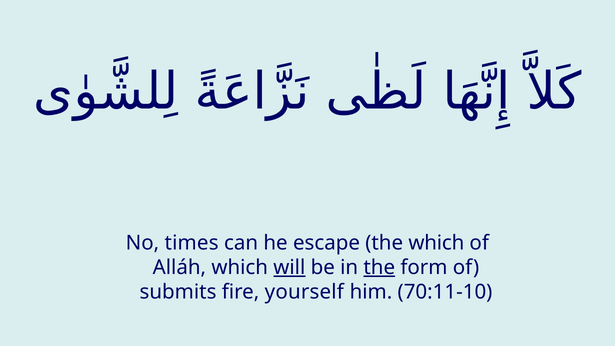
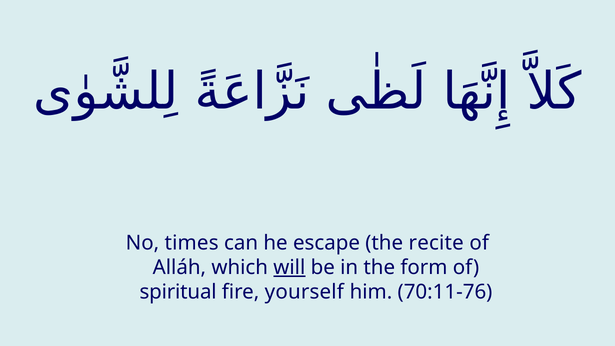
the which: which -> recite
the at (379, 267) underline: present -> none
submits: submits -> spiritual
70:11-10: 70:11-10 -> 70:11-76
